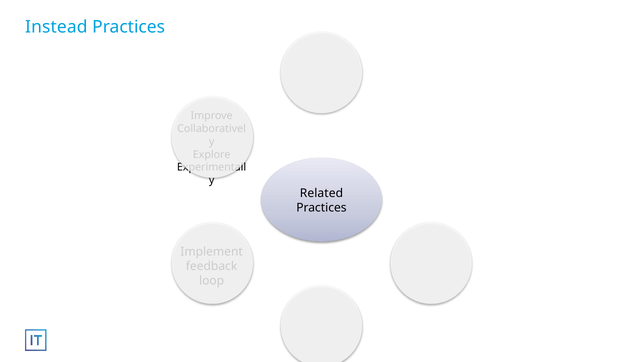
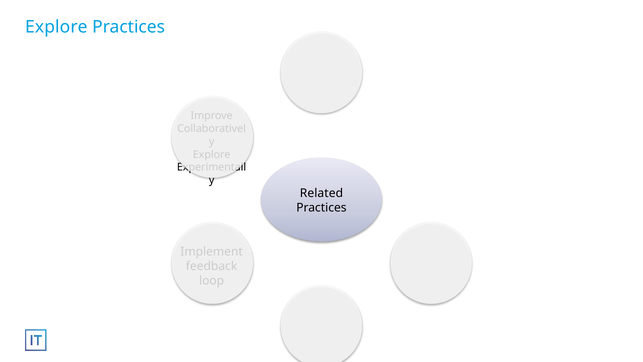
Instead at (56, 27): Instead -> Explore
